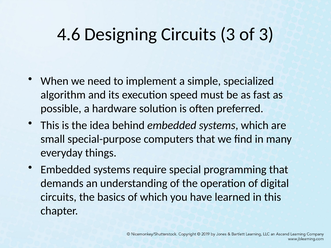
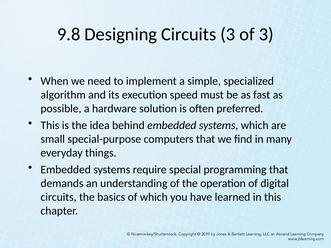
4.6: 4.6 -> 9.8
